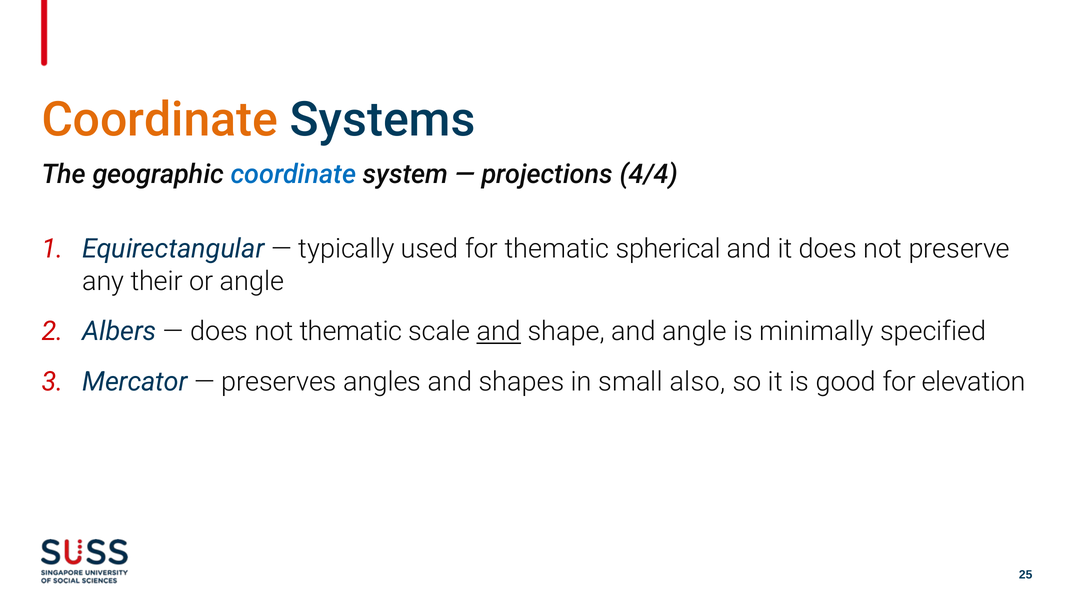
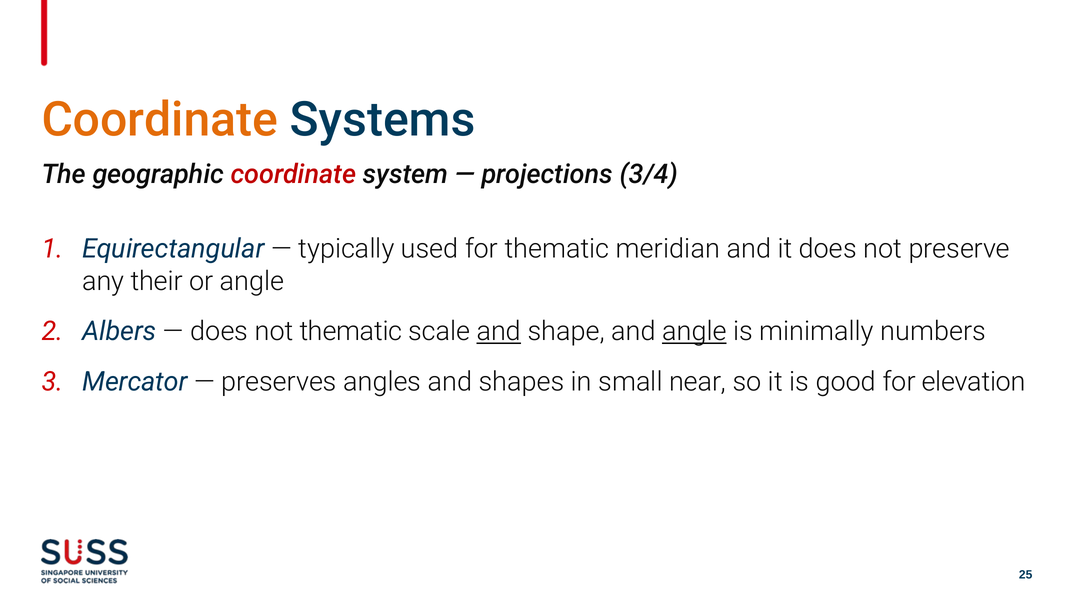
coordinate at (293, 175) colour: blue -> red
4/4: 4/4 -> 3/4
spherical: spherical -> meridian
angle at (694, 332) underline: none -> present
specified: specified -> numbers
also: also -> near
